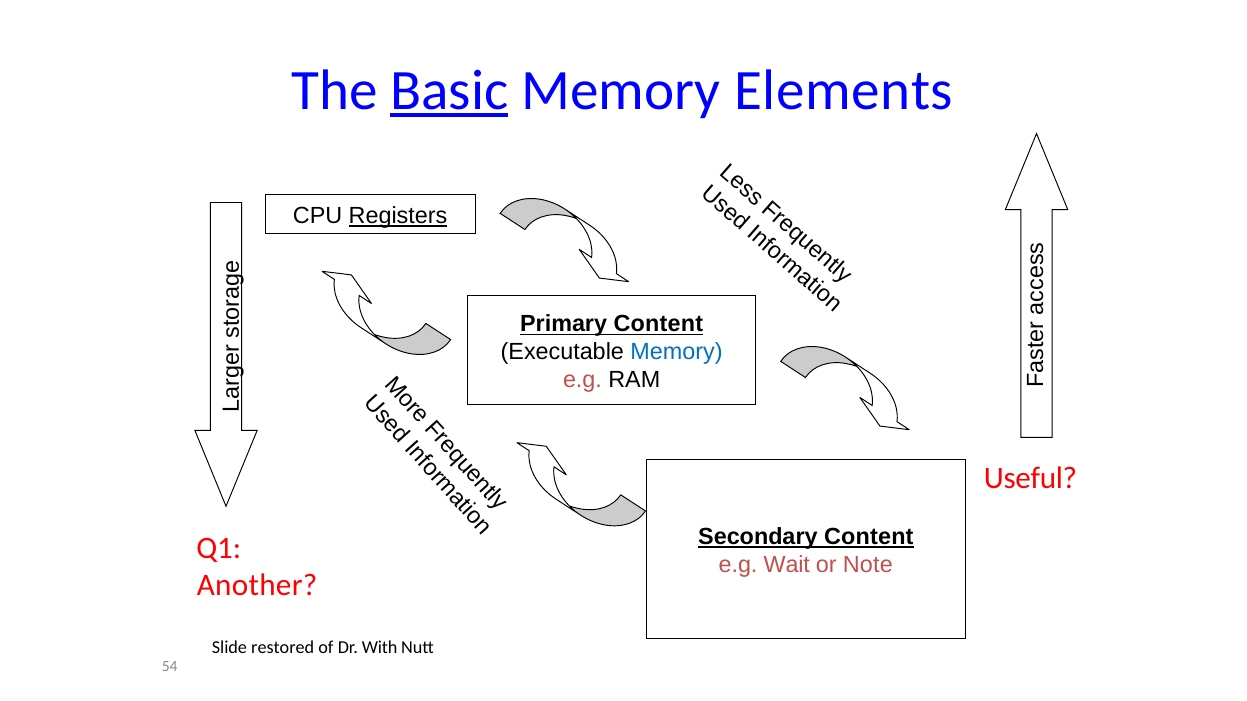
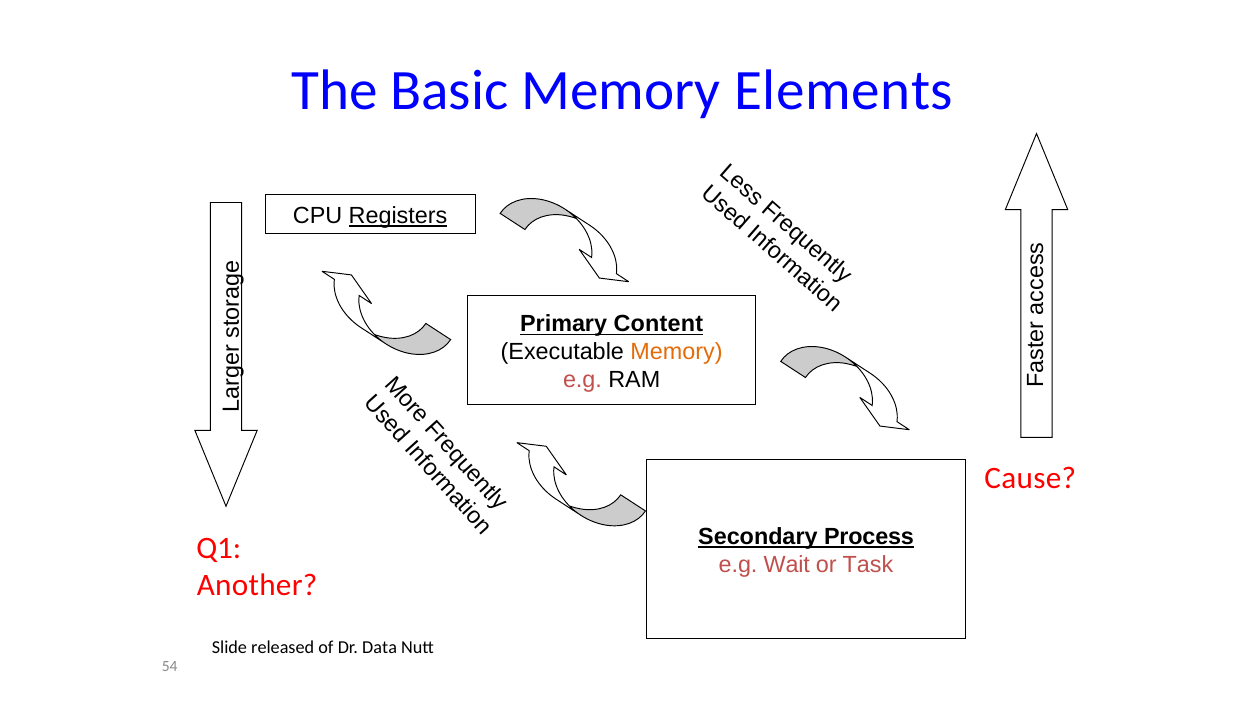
Basic underline: present -> none
Memory at (677, 352) colour: blue -> orange
Useful: Useful -> Cause
Secondary Content: Content -> Process
Note: Note -> Task
restored: restored -> released
With: With -> Data
